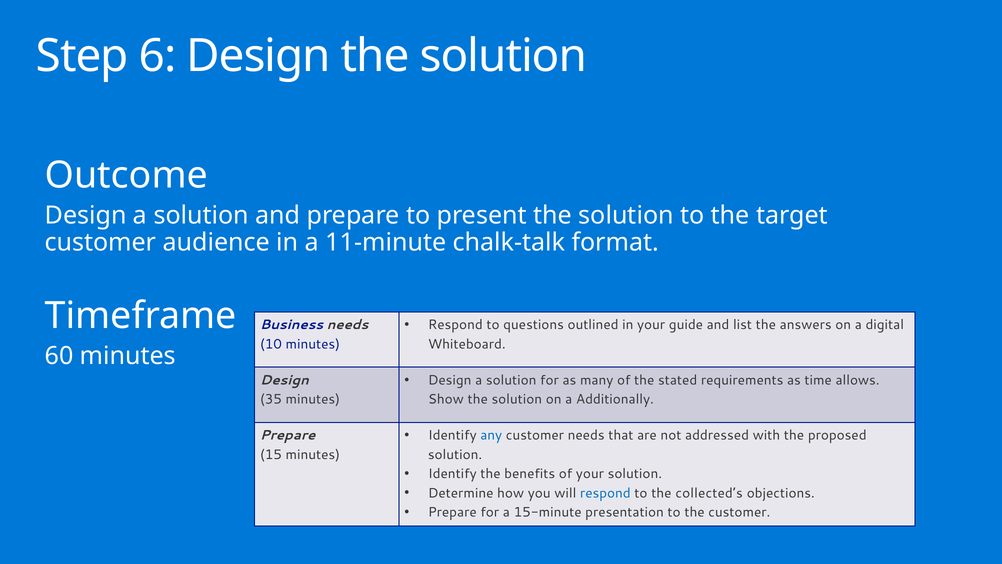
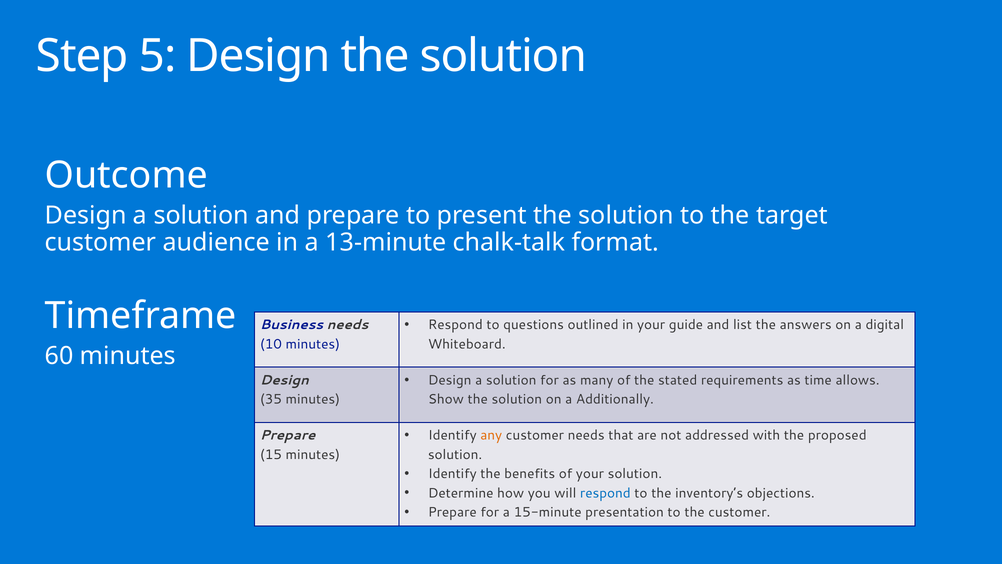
6: 6 -> 5
11-minute: 11-minute -> 13-minute
any colour: blue -> orange
collected’s: collected’s -> inventory’s
